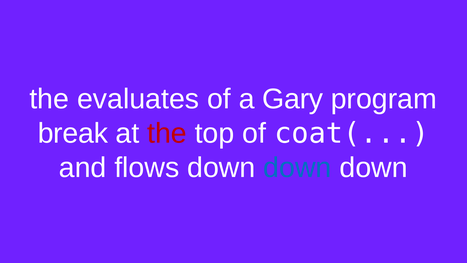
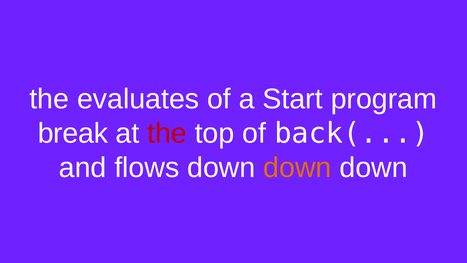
Gary: Gary -> Start
coat(: coat( -> back(
down at (297, 168) colour: blue -> orange
